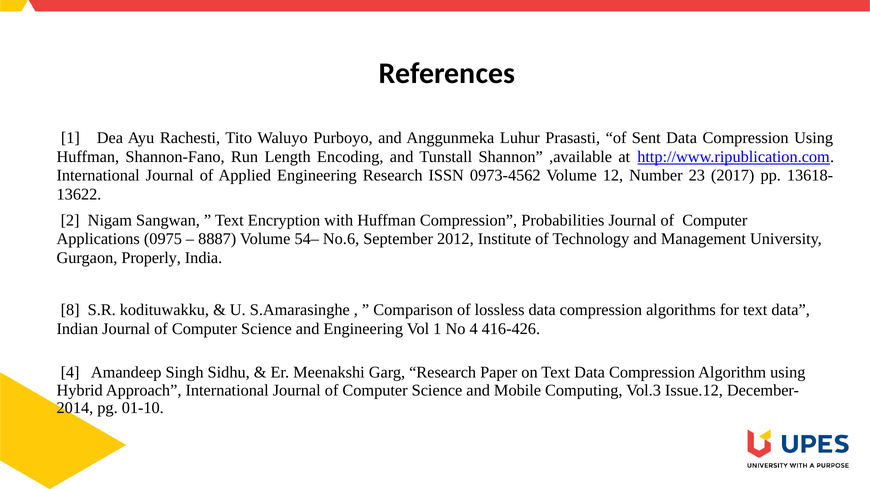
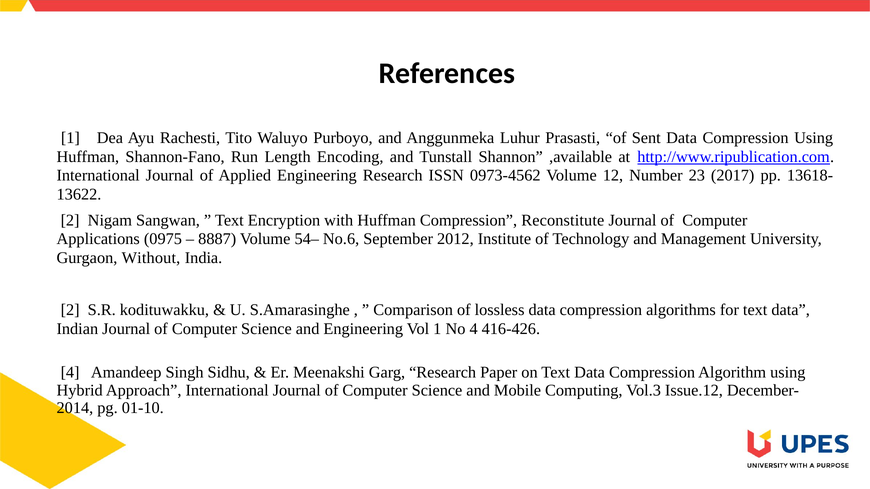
Probabilities: Probabilities -> Reconstitute
Properly: Properly -> Without
8 at (70, 310): 8 -> 2
